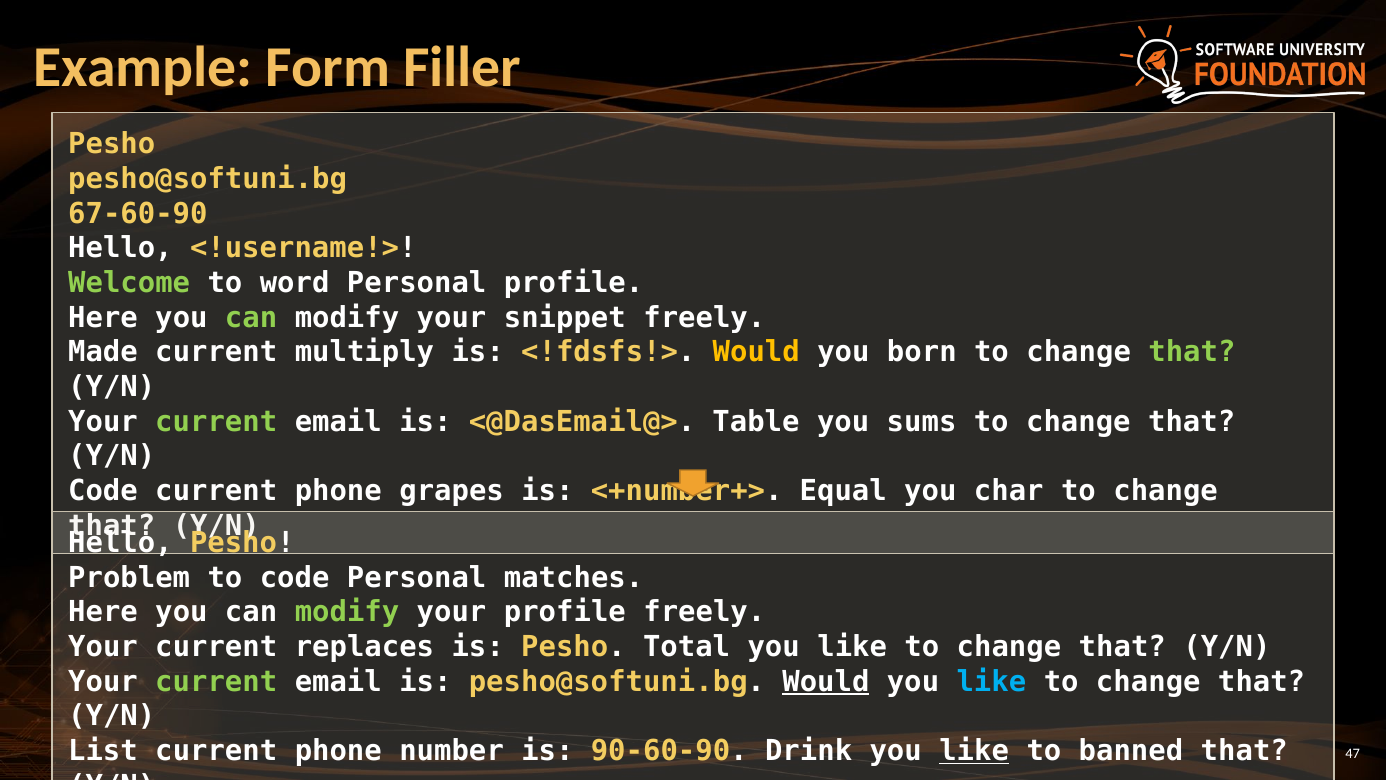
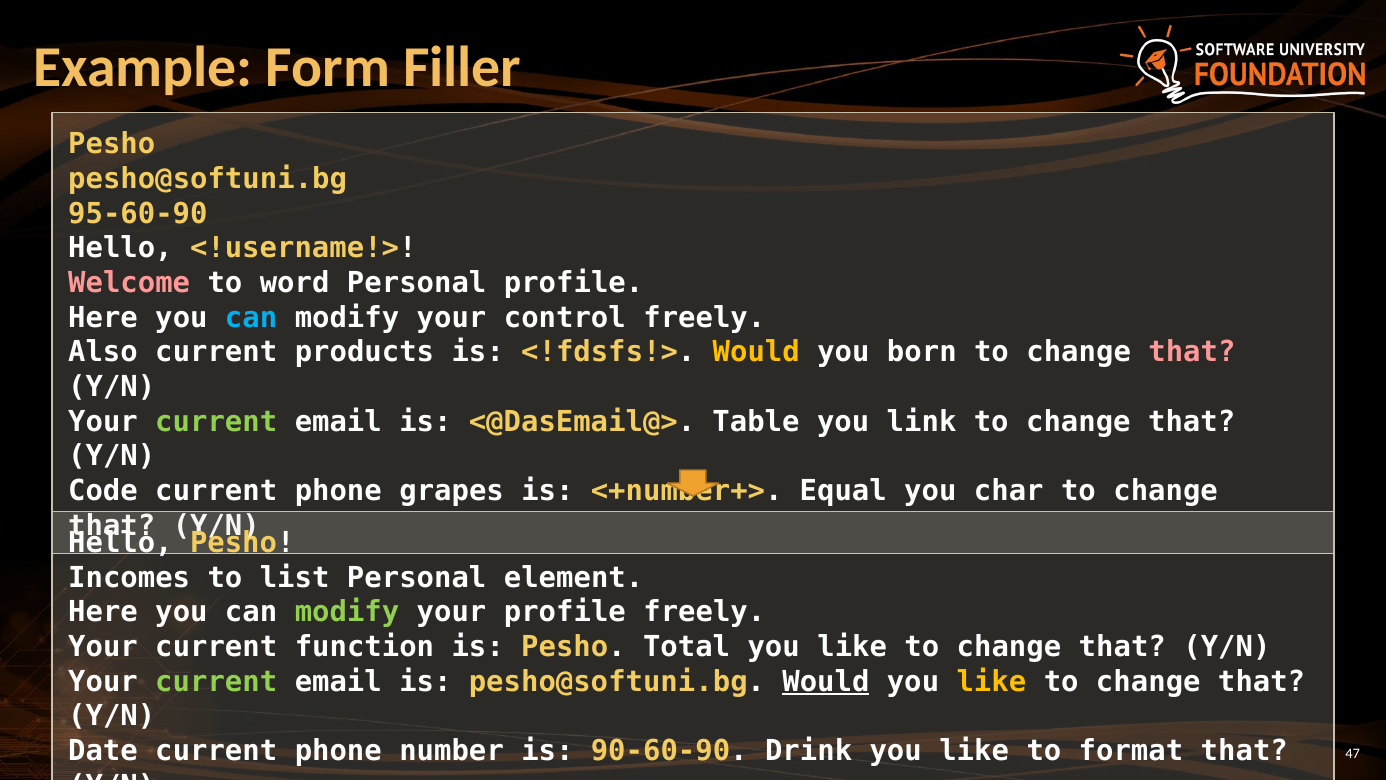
67-60-90: 67-60-90 -> 95-60-90
Welcome colour: light green -> pink
can at (251, 318) colour: light green -> light blue
snippet: snippet -> control
Made: Made -> Also
multiply: multiply -> products
that at (1192, 352) colour: light green -> pink
sums: sums -> link
Problem: Problem -> Incomes
to code: code -> list
matches: matches -> element
replaces: replaces -> function
like at (991, 681) colour: light blue -> yellow
List: List -> Date
like at (974, 751) underline: present -> none
banned: banned -> format
